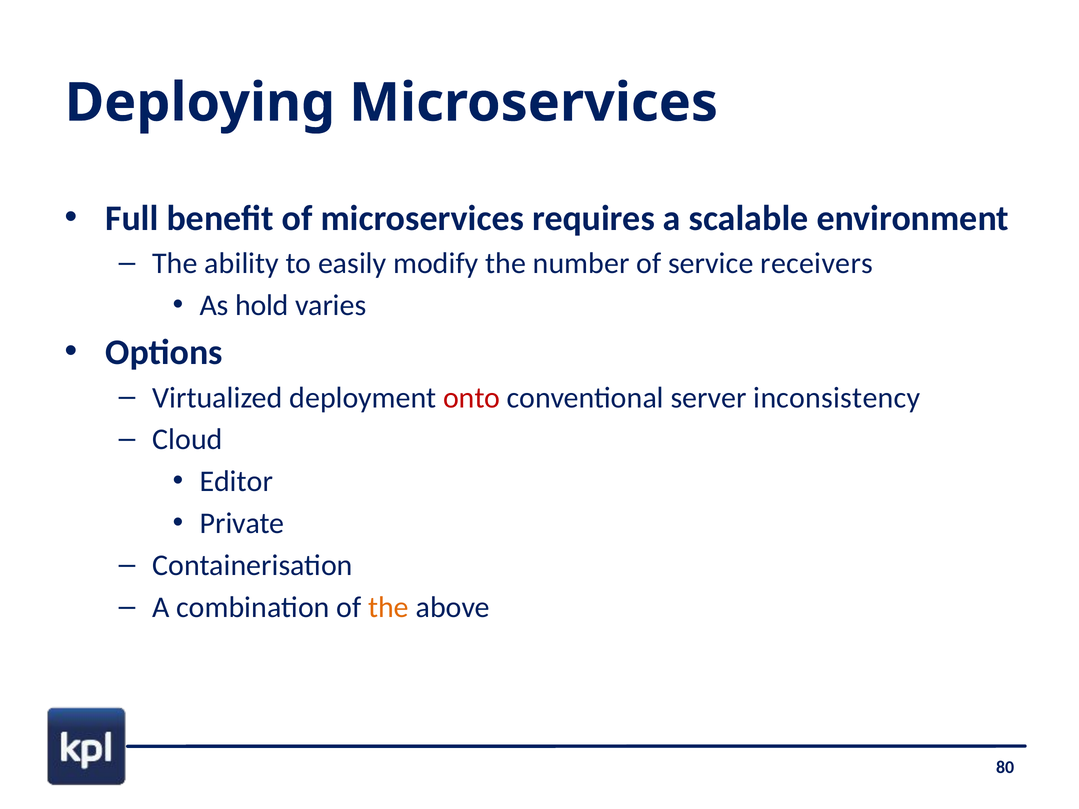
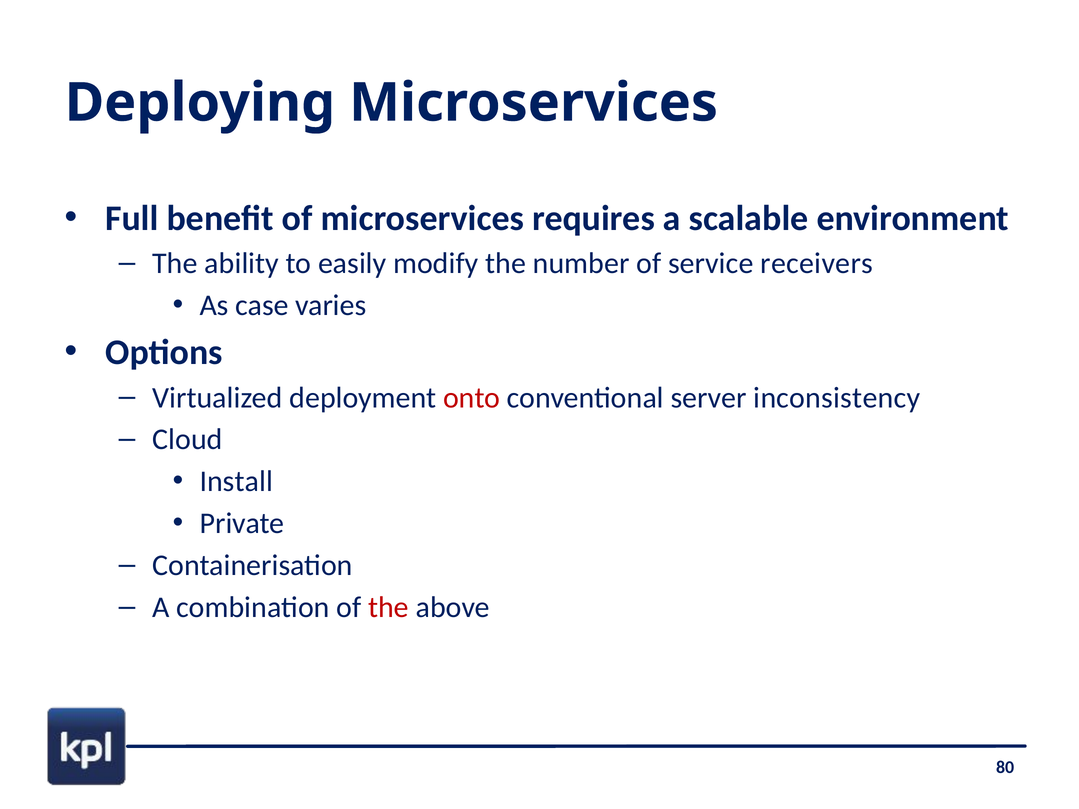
hold: hold -> case
Editor: Editor -> Install
the at (388, 608) colour: orange -> red
